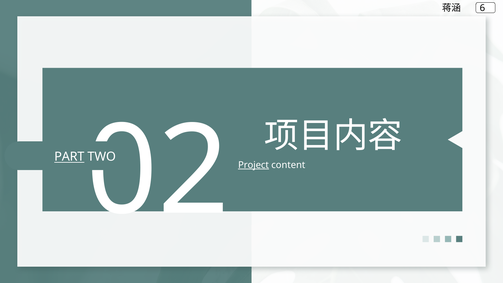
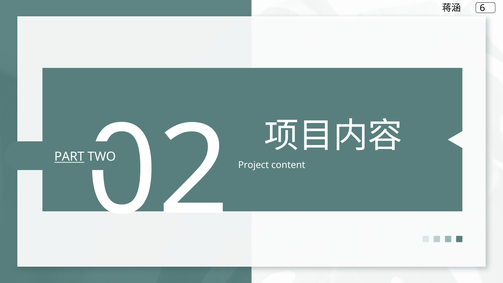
Project underline: present -> none
